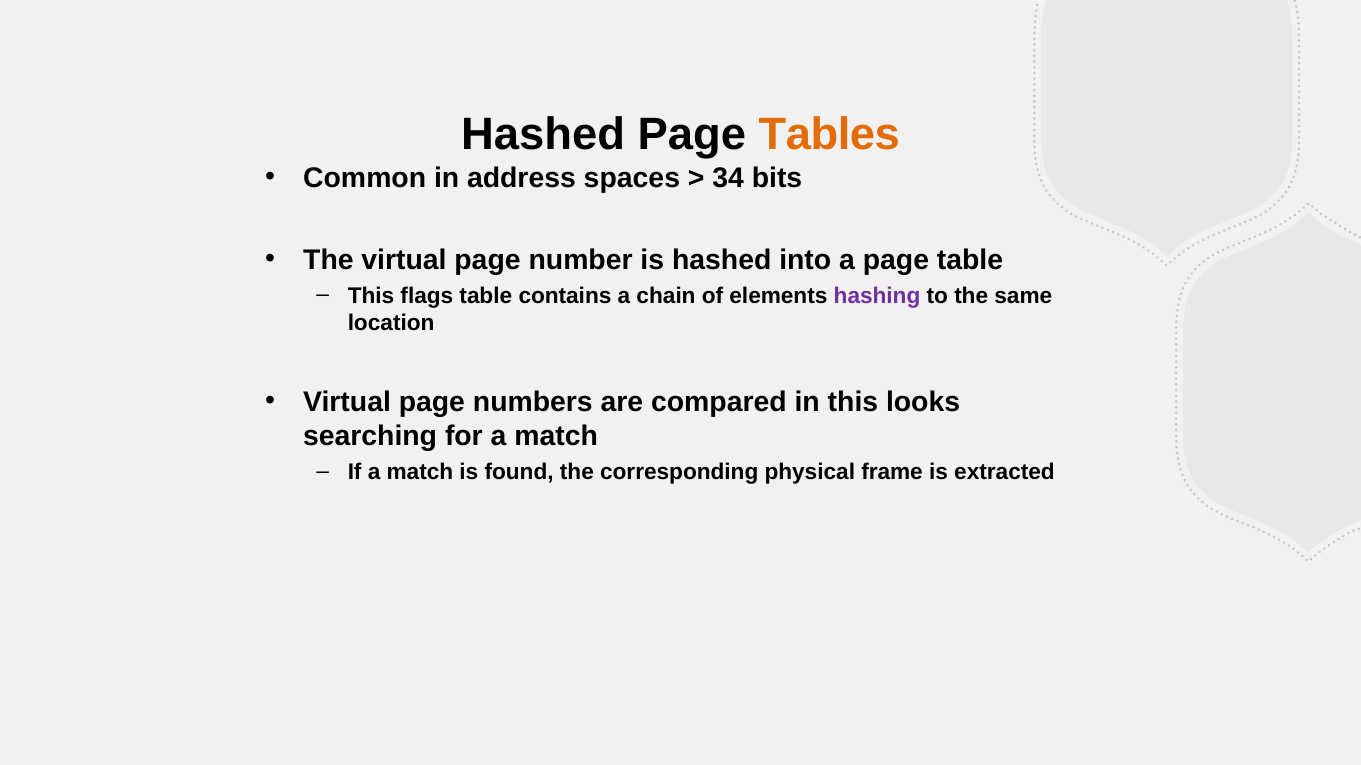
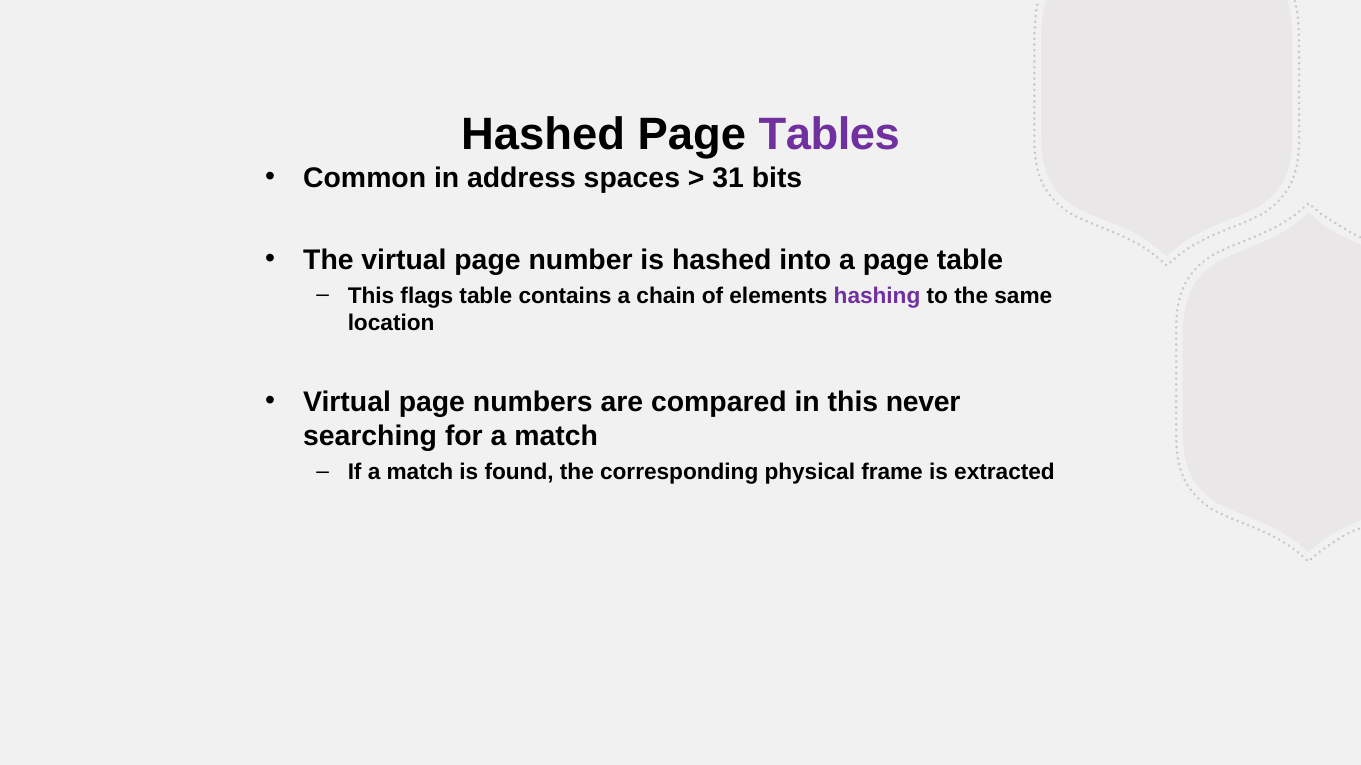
Tables colour: orange -> purple
34: 34 -> 31
looks: looks -> never
